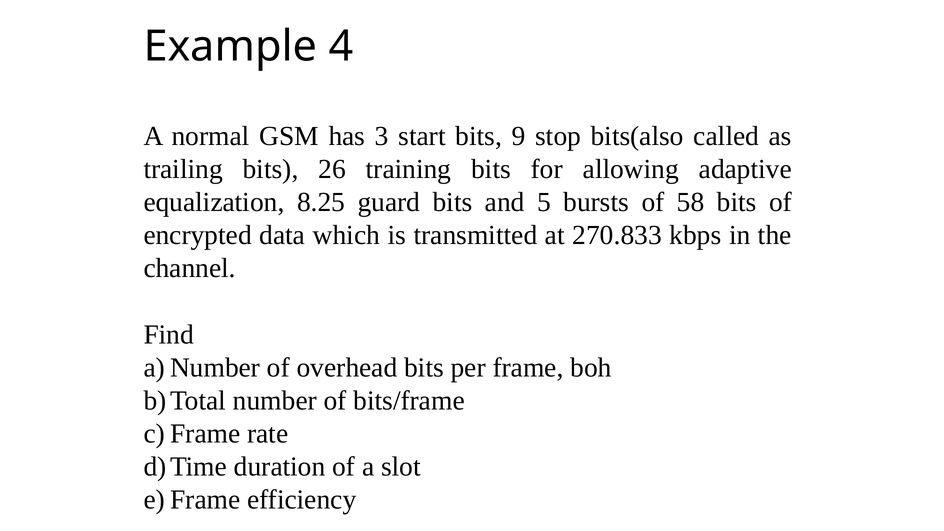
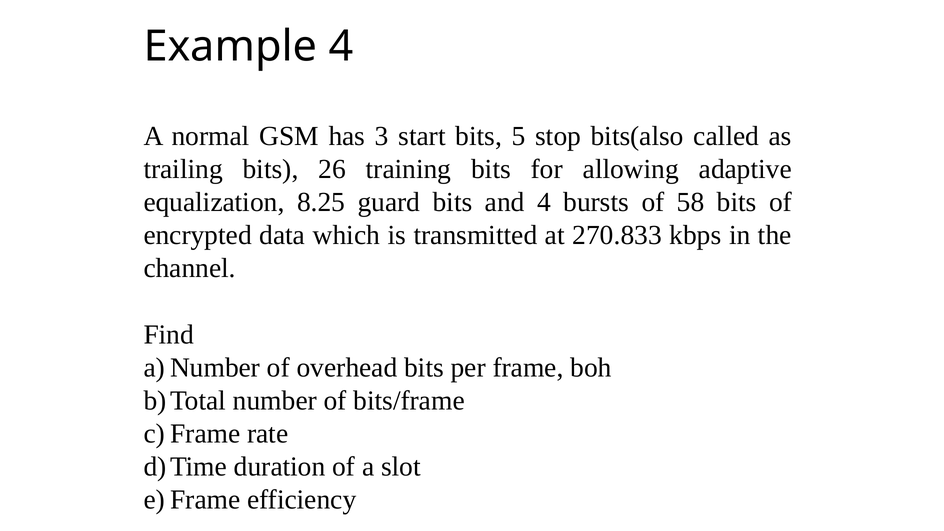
9: 9 -> 5
and 5: 5 -> 4
